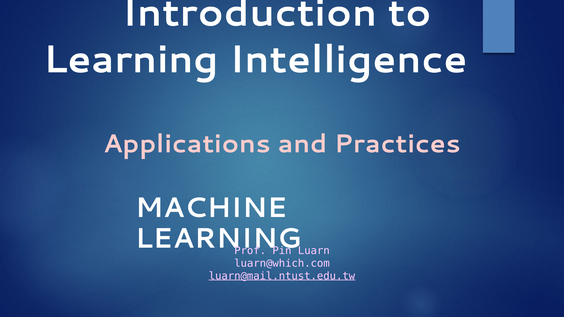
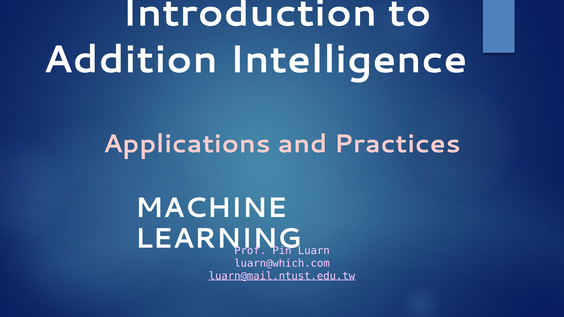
Learning at (131, 60): Learning -> Addition
